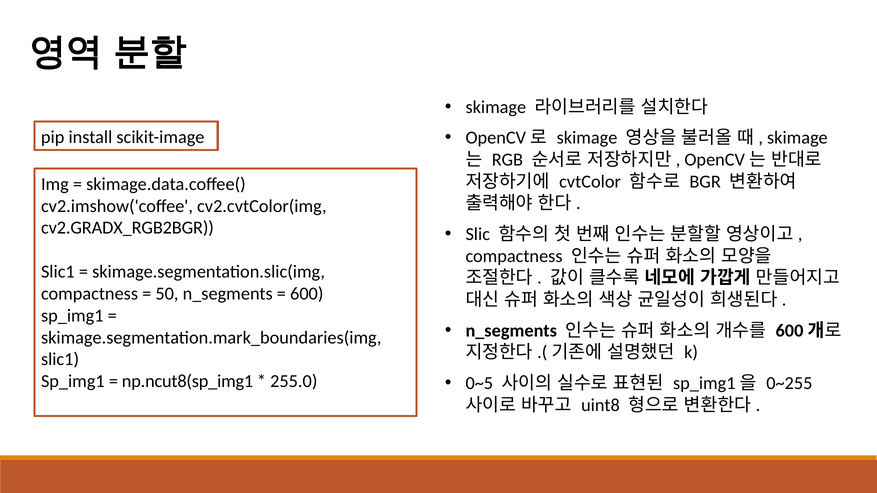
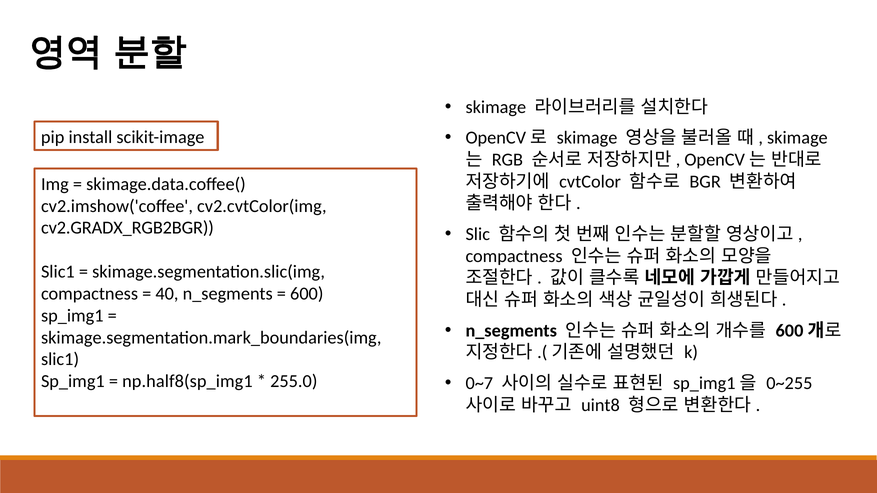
50: 50 -> 40
0~5: 0~5 -> 0~7
np.ncut8(sp_img1: np.ncut8(sp_img1 -> np.half8(sp_img1
